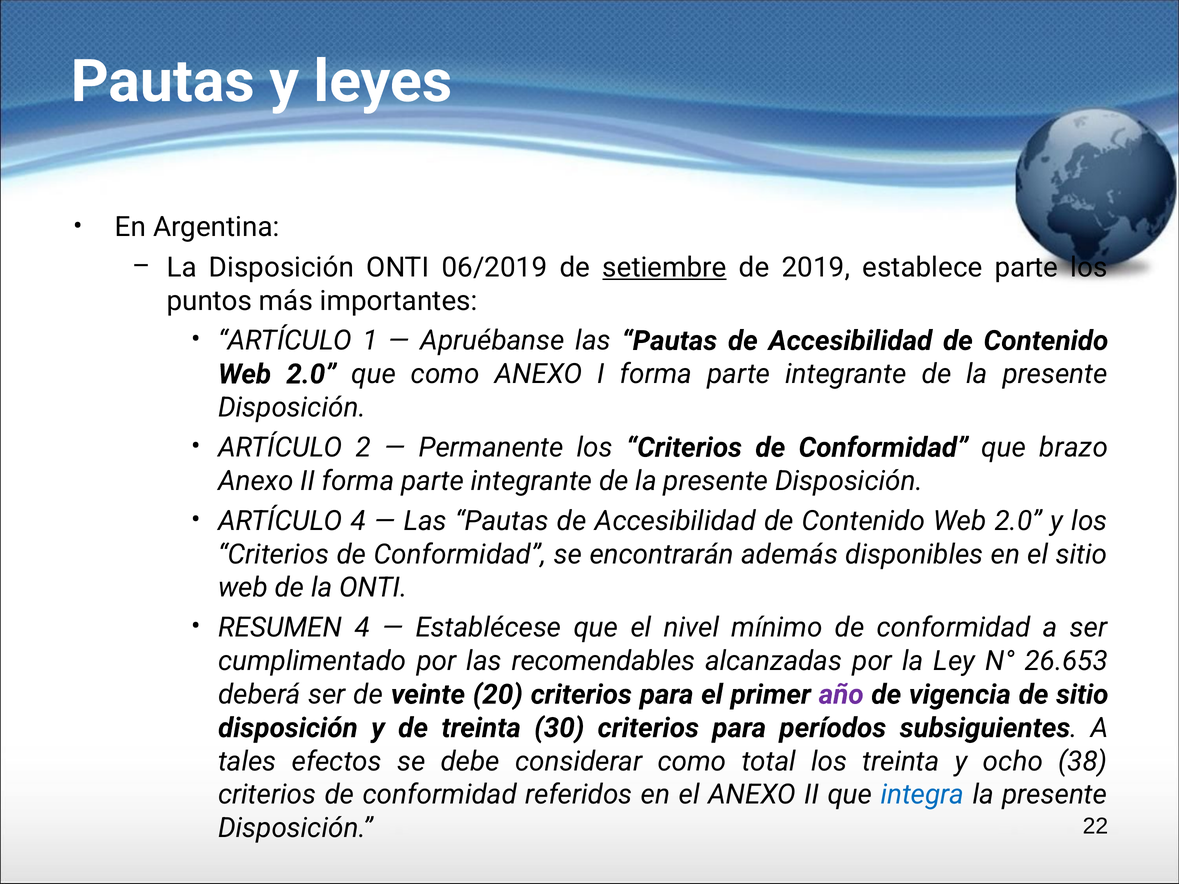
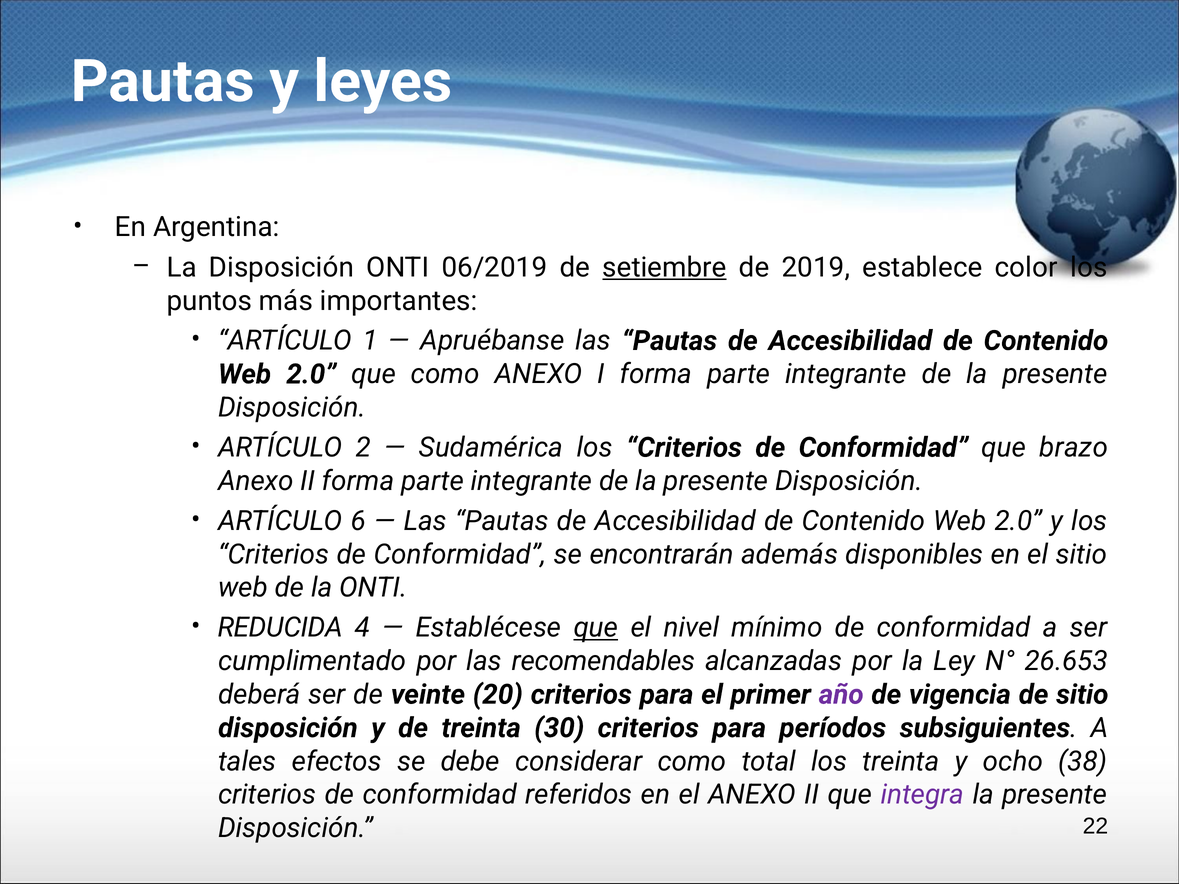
establece parte: parte -> color
Permanente: Permanente -> Sudamérica
ARTÍCULO 4: 4 -> 6
RESUMEN: RESUMEN -> REDUCIDA
que at (596, 628) underline: none -> present
integra colour: blue -> purple
